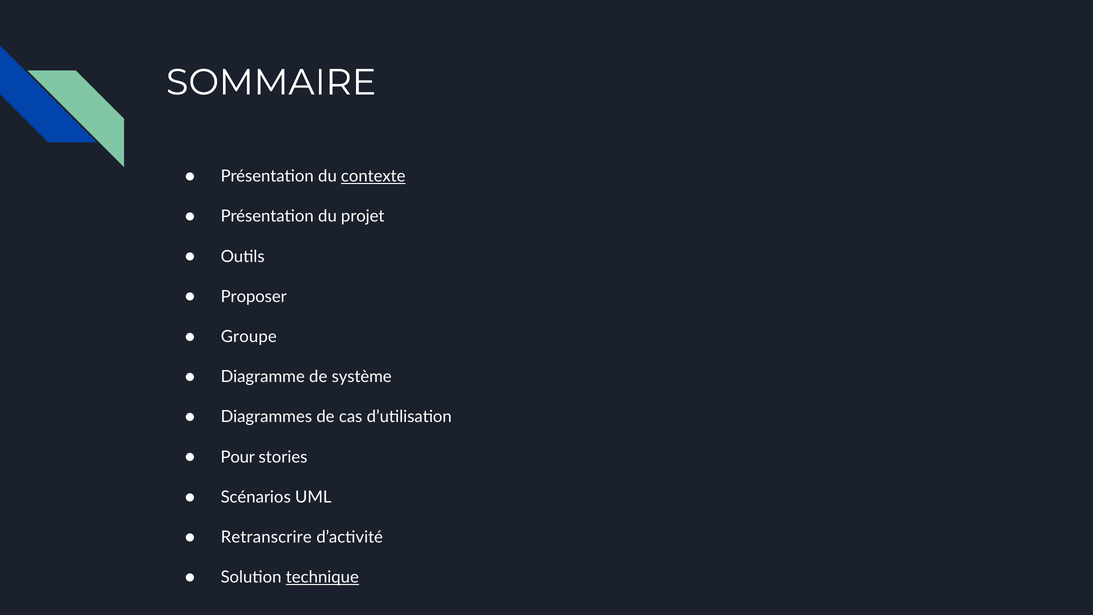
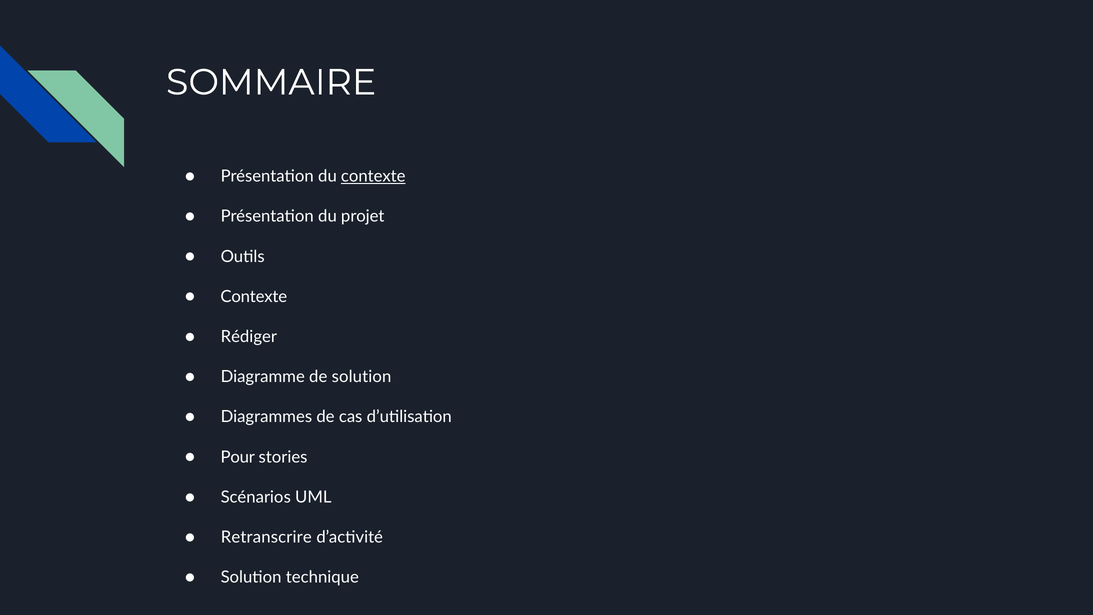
Proposer at (254, 297): Proposer -> Contexte
Groupe: Groupe -> Rédiger
de système: système -> solution
technique underline: present -> none
